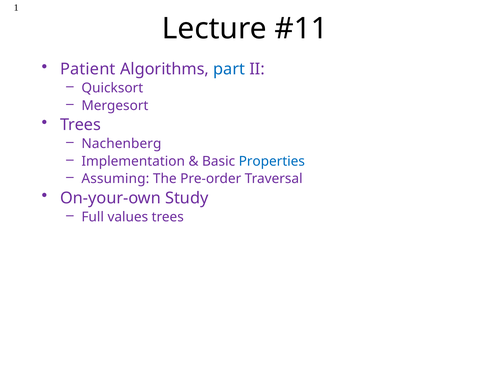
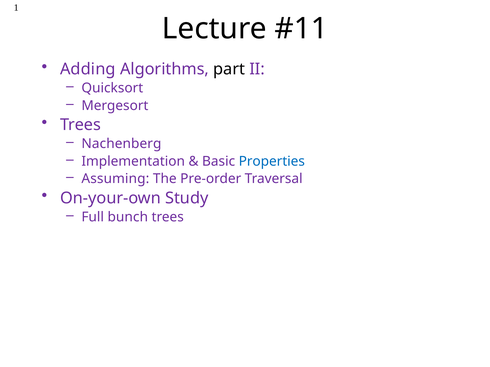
Patient: Patient -> Adding
part colour: blue -> black
values: values -> bunch
